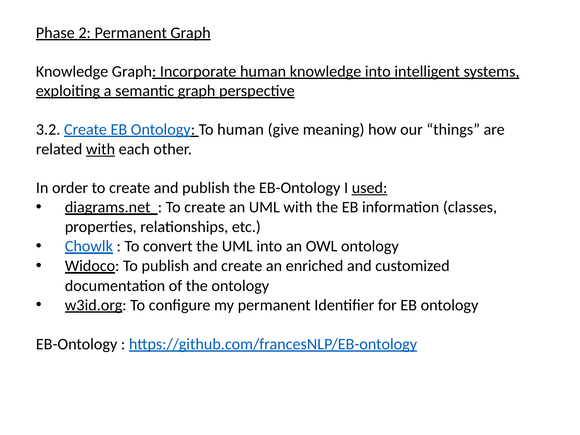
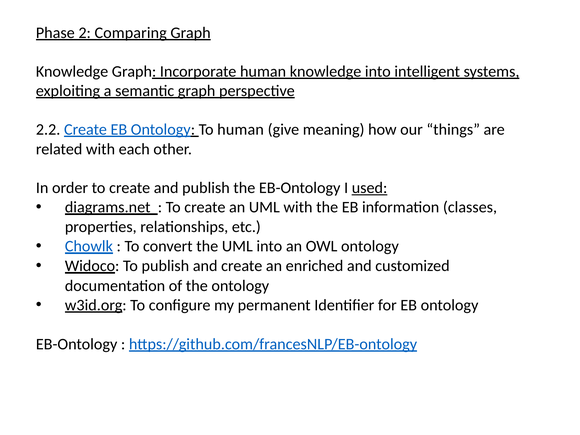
2 Permanent: Permanent -> Comparing
3.2: 3.2 -> 2.2
with at (101, 149) underline: present -> none
